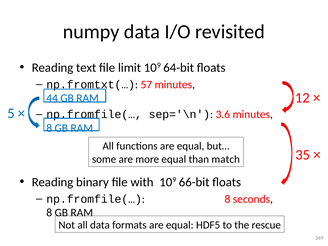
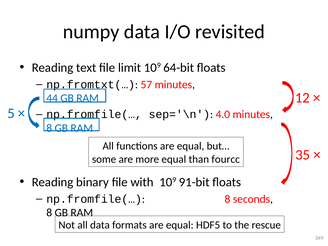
3.6: 3.6 -> 4.0
match: match -> fourcc
66-bit: 66-bit -> 91-bit
